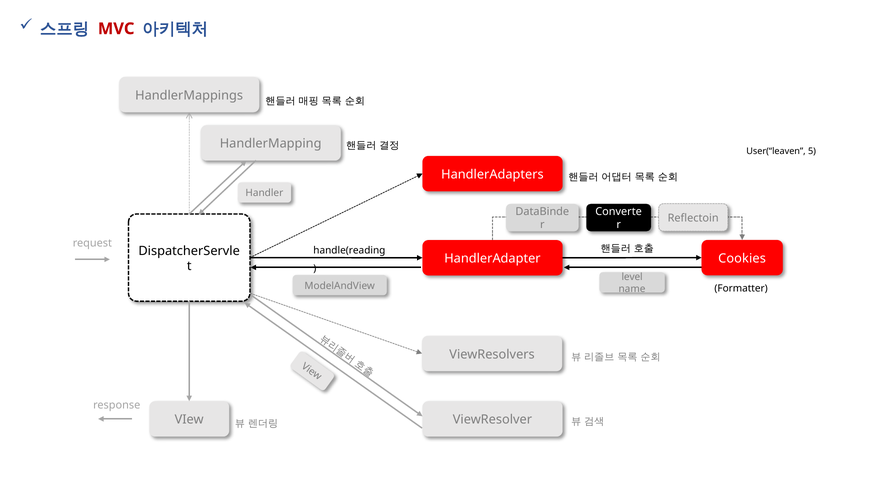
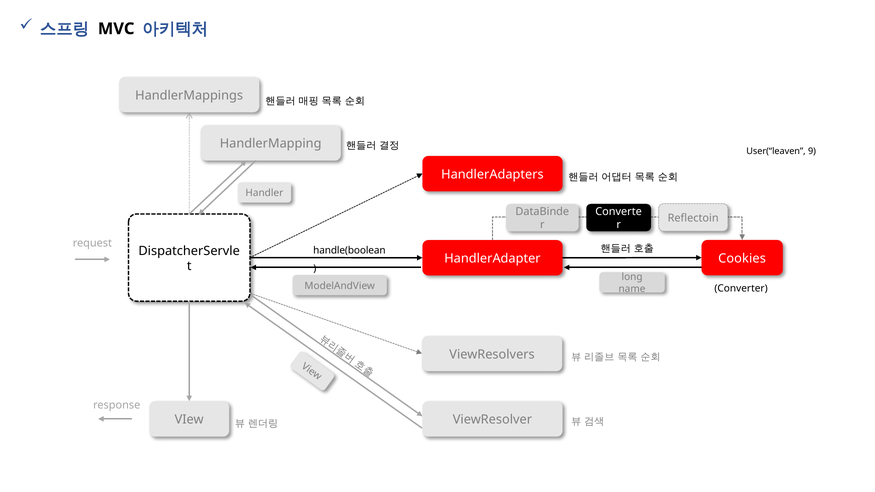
MVC colour: red -> black
5: 5 -> 9
handle(reading: handle(reading -> handle(boolean
level: level -> long
Formatter: Formatter -> Converter
